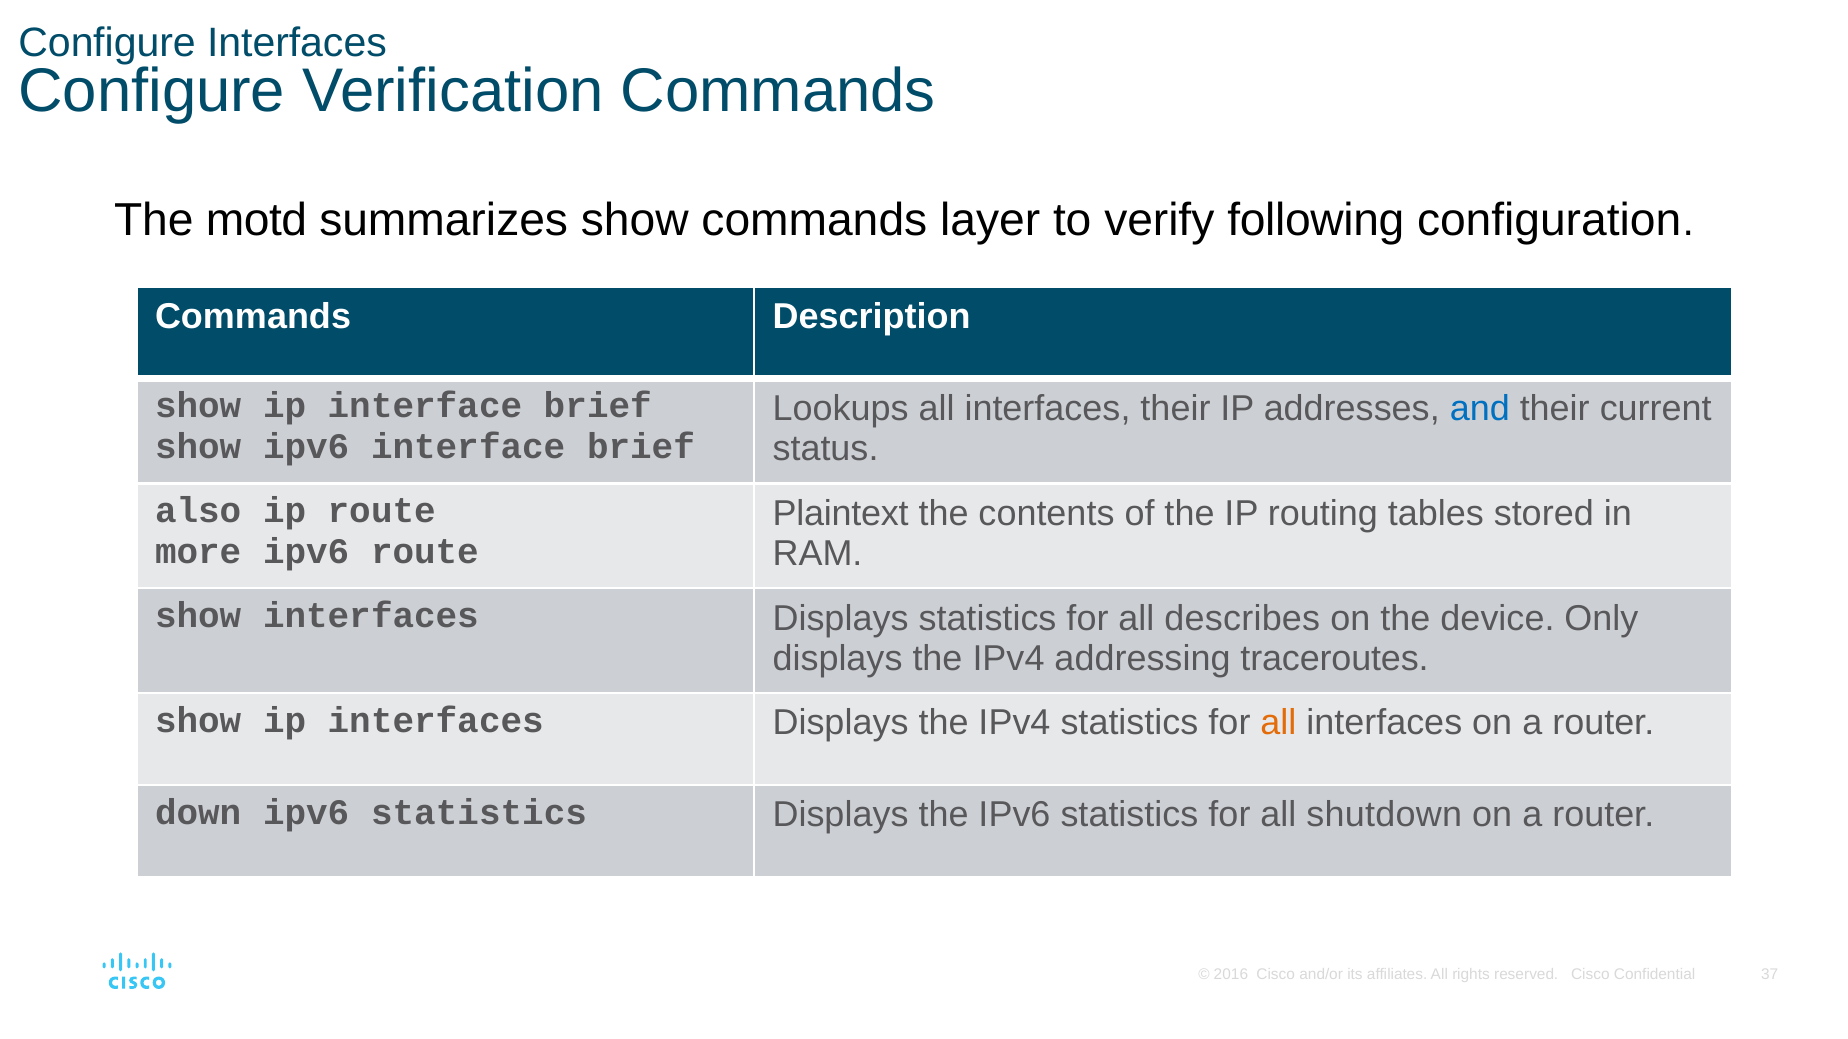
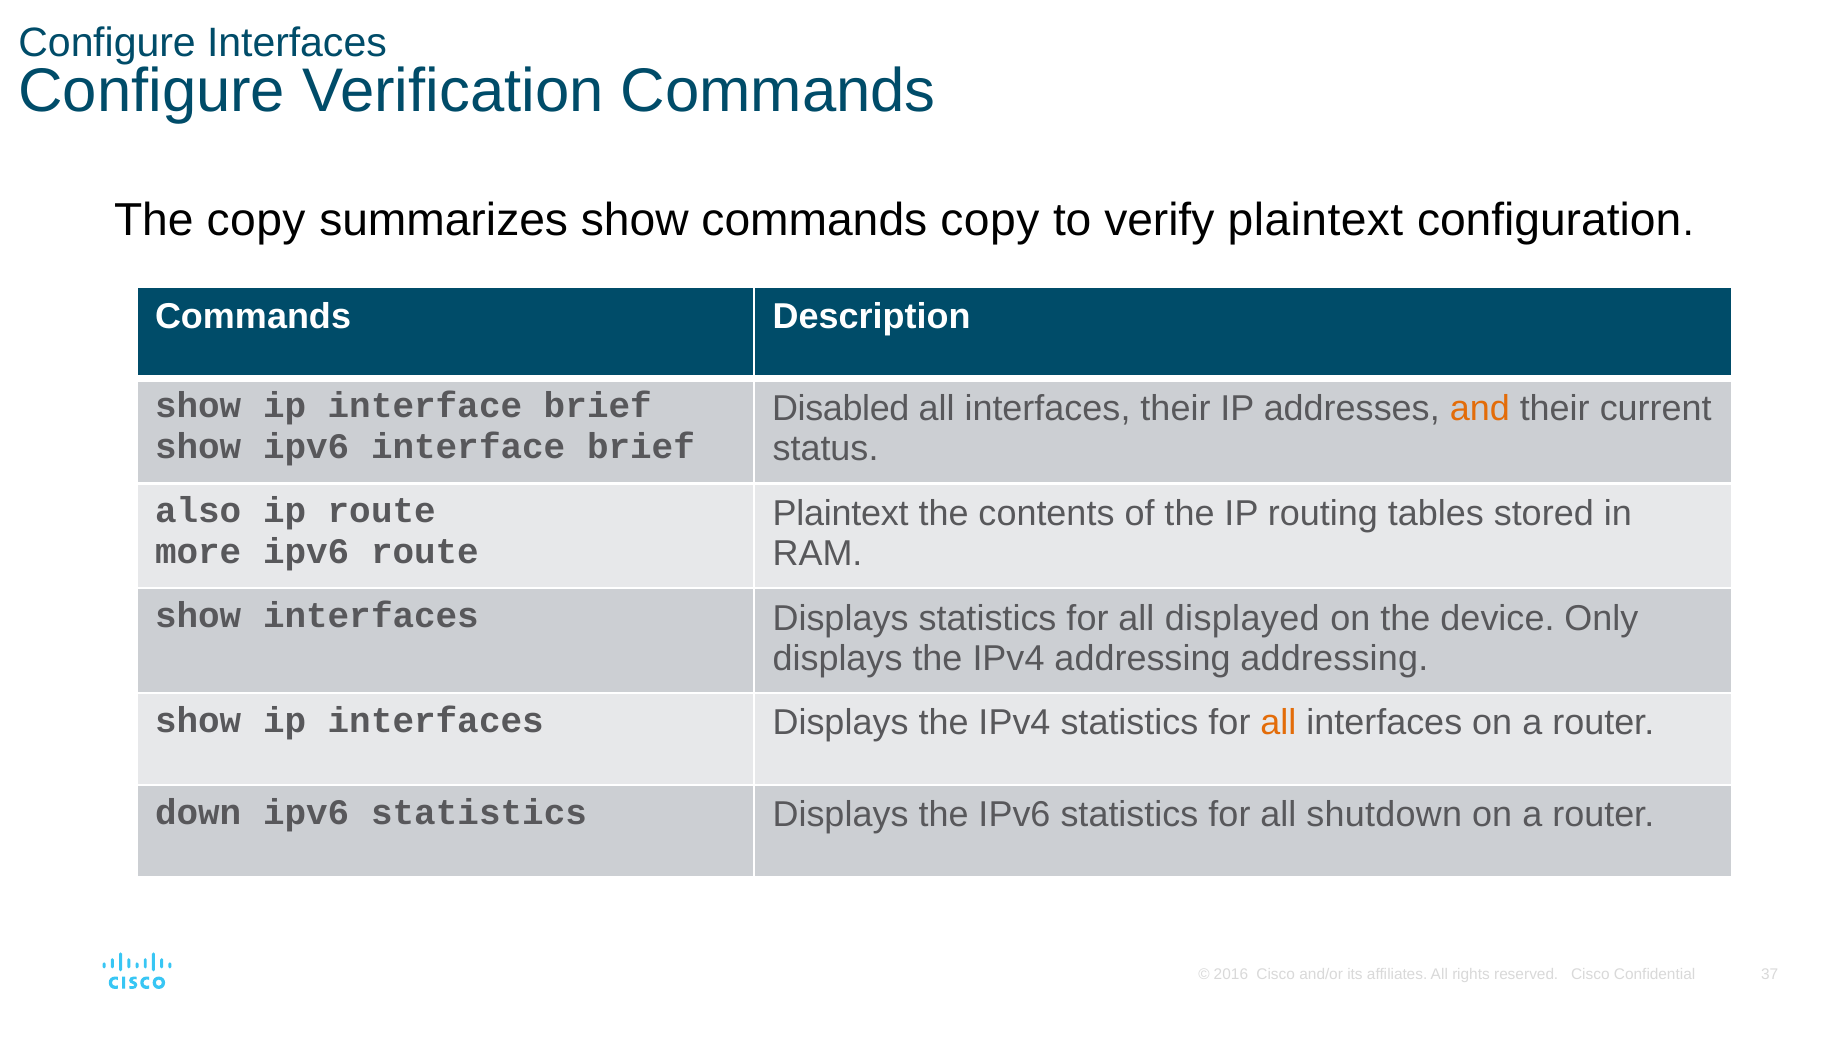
The motd: motd -> copy
commands layer: layer -> copy
verify following: following -> plaintext
Lookups: Lookups -> Disabled
and colour: blue -> orange
describes: describes -> displayed
addressing traceroutes: traceroutes -> addressing
